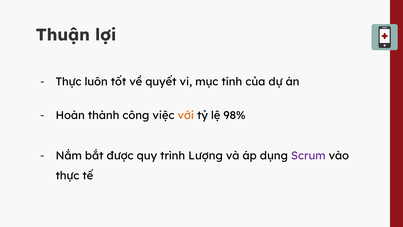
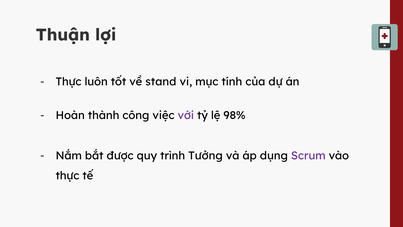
quyết: quyết -> stand
với colour: orange -> purple
Lượng: Lượng -> Tưởng
